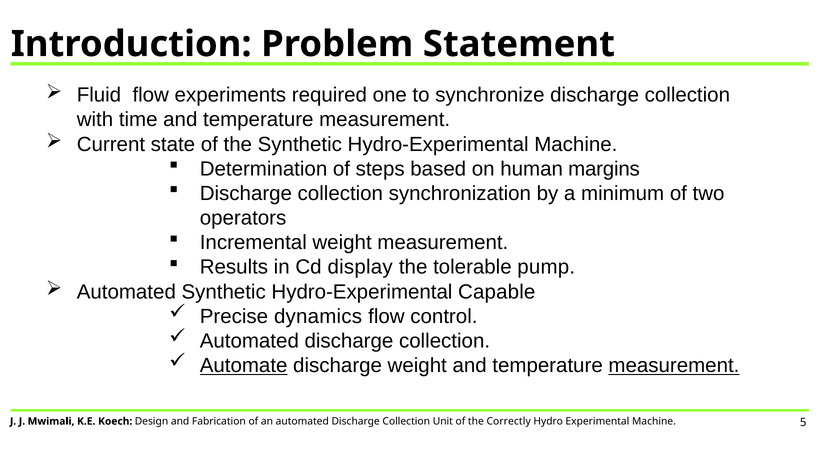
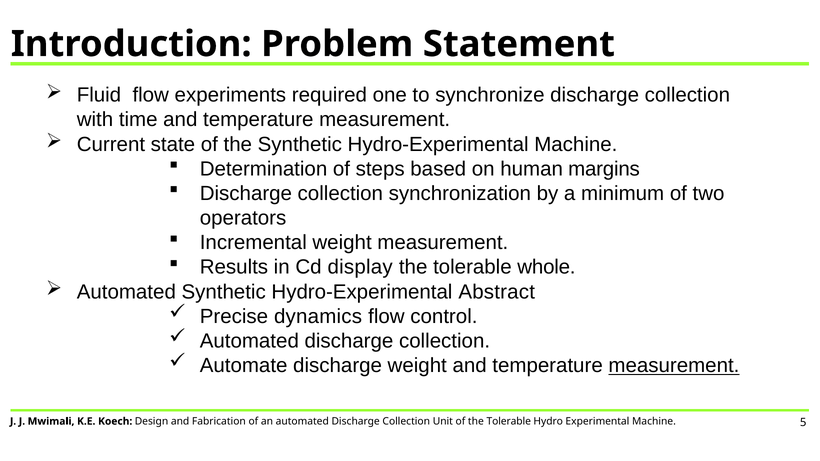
pump: pump -> whole
Capable: Capable -> Abstract
Automate underline: present -> none
of the Correctly: Correctly -> Tolerable
